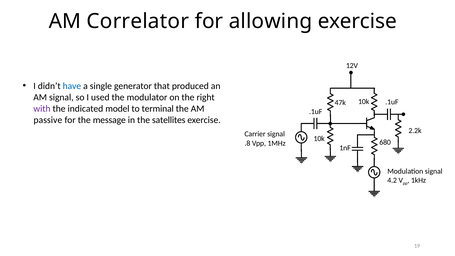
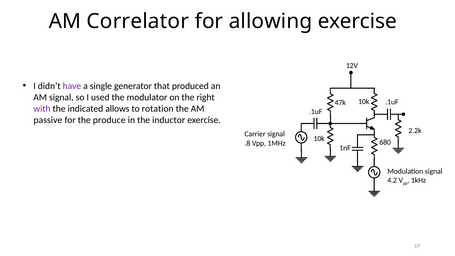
have colour: blue -> purple
model: model -> allows
terminal: terminal -> rotation
message: message -> produce
satellites: satellites -> inductor
